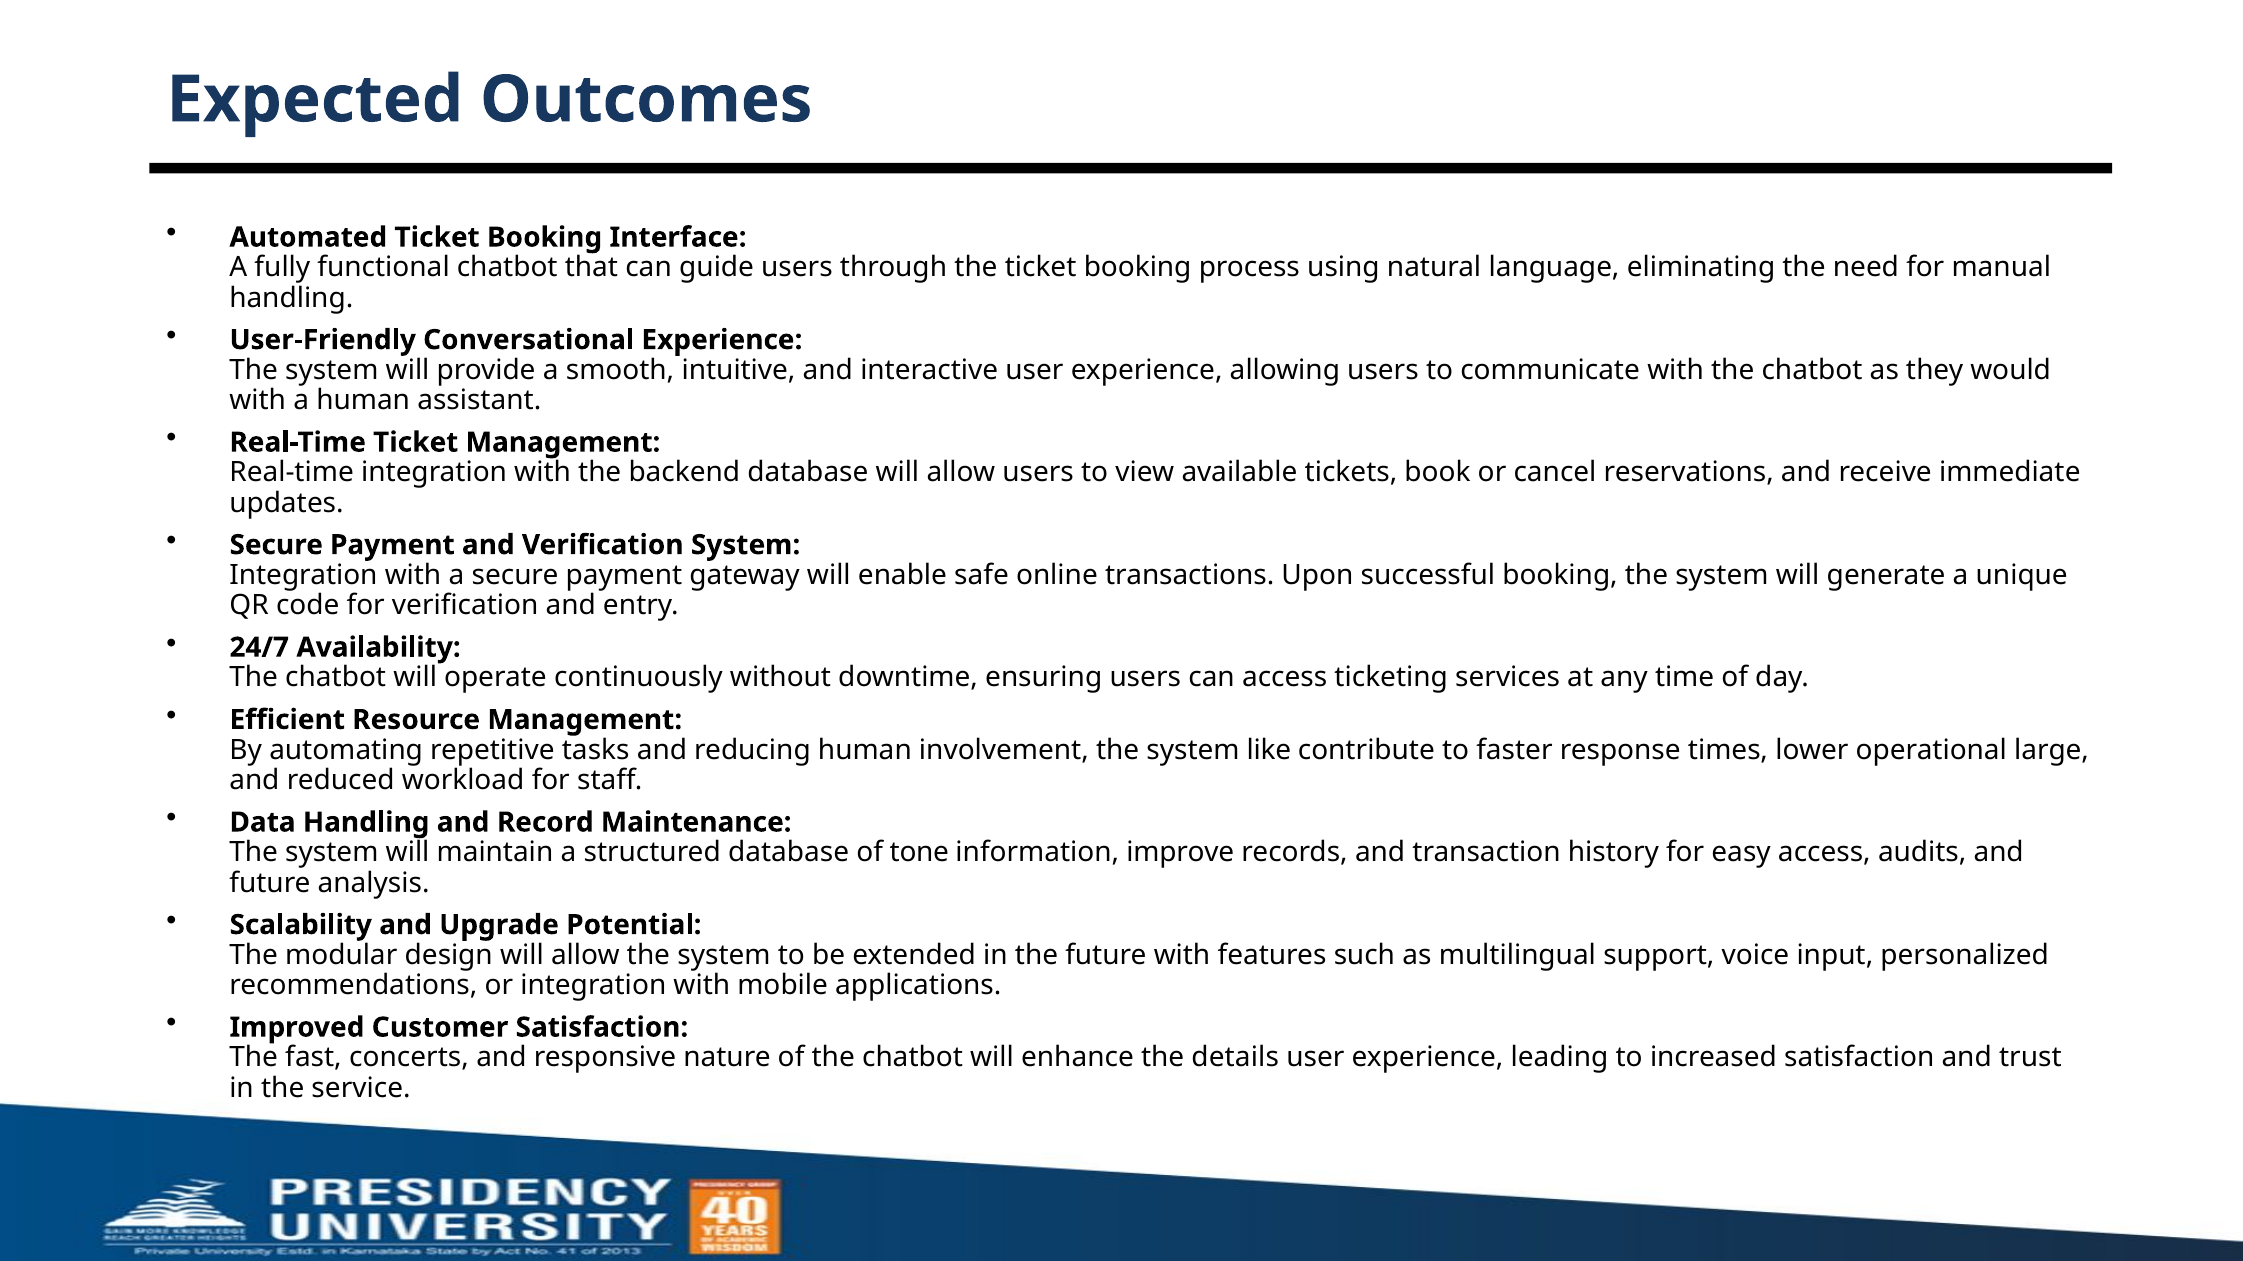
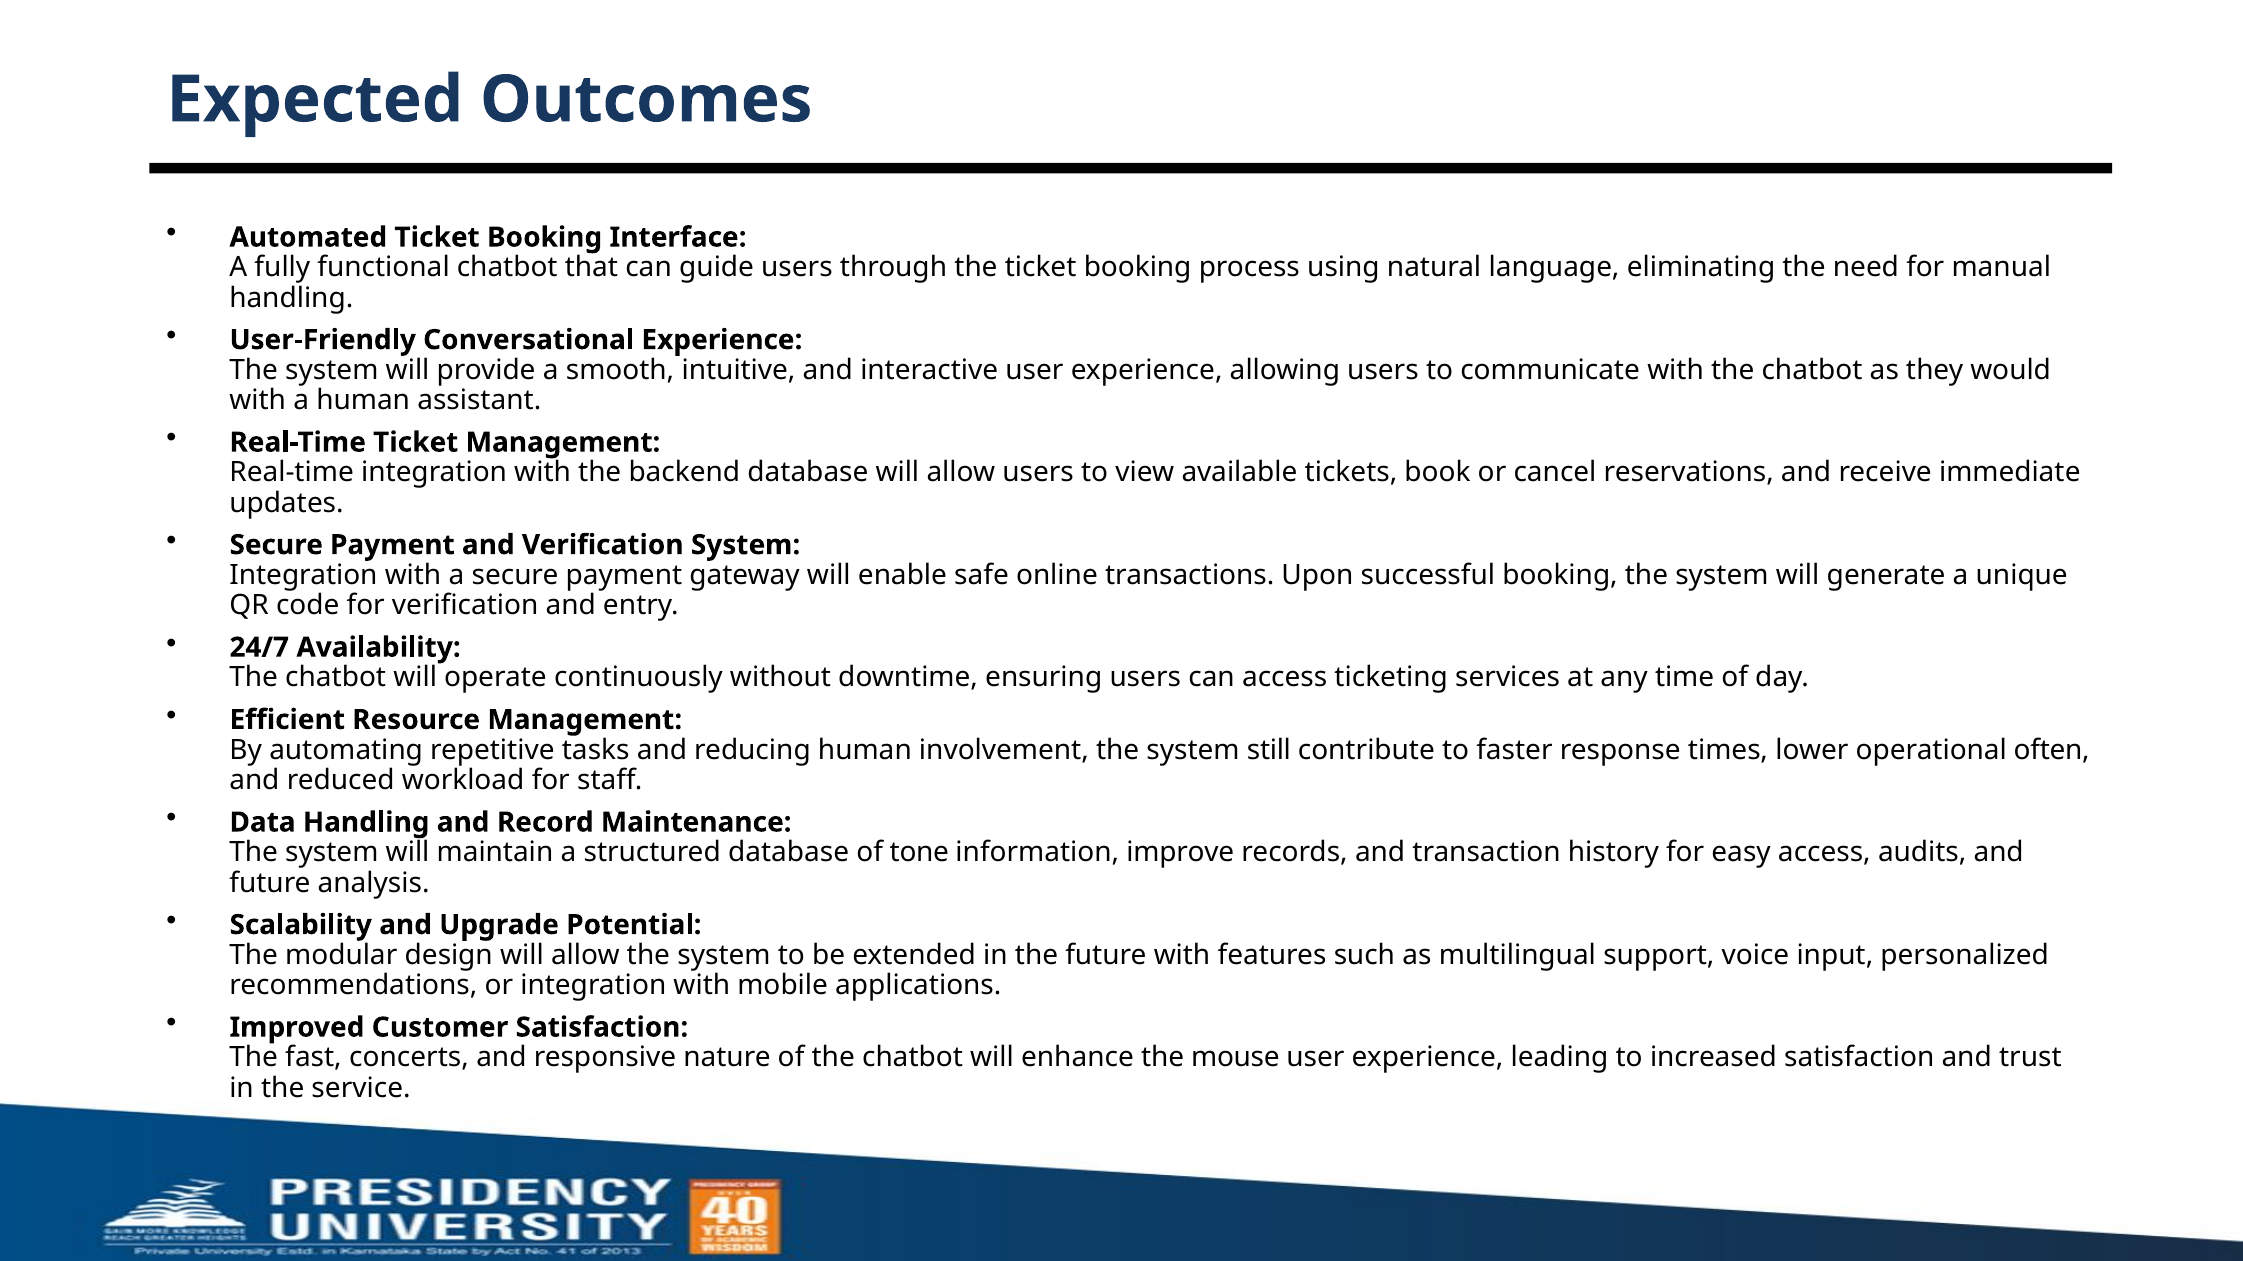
like: like -> still
large: large -> often
details: details -> mouse
